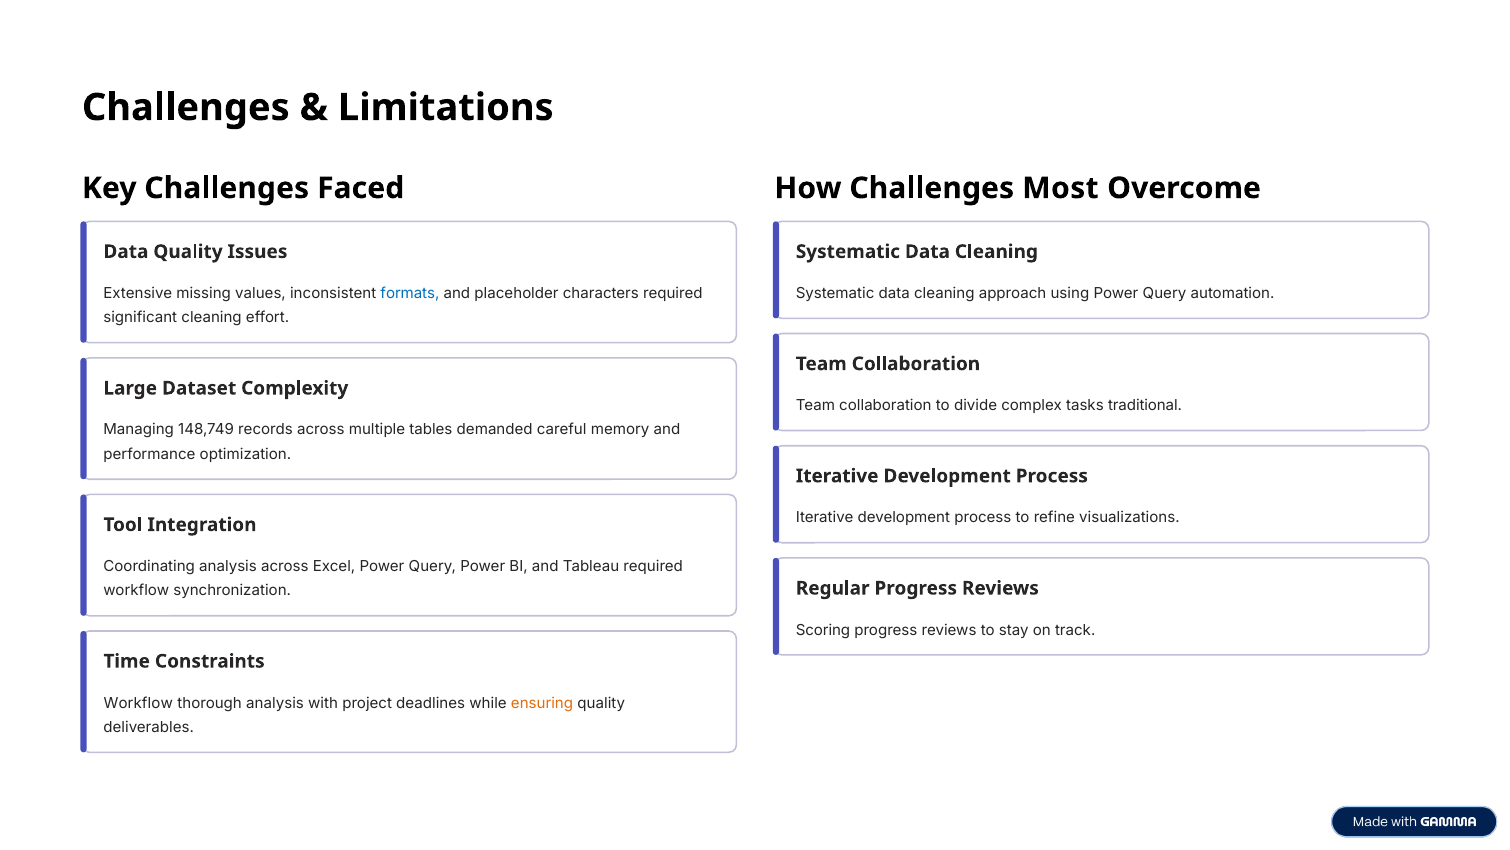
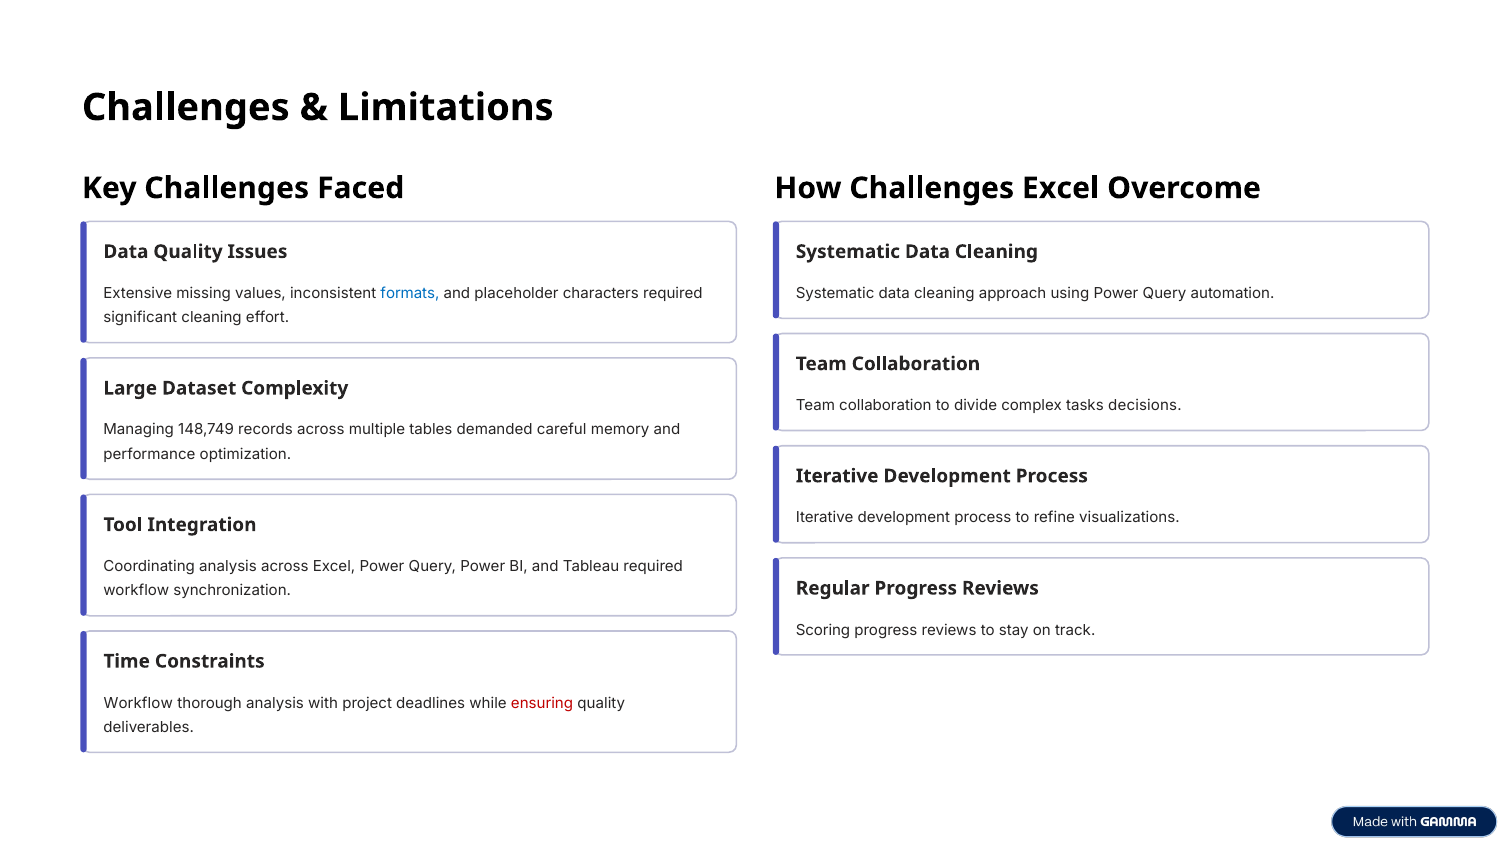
Challenges Most: Most -> Excel
traditional: traditional -> decisions
ensuring colour: orange -> red
